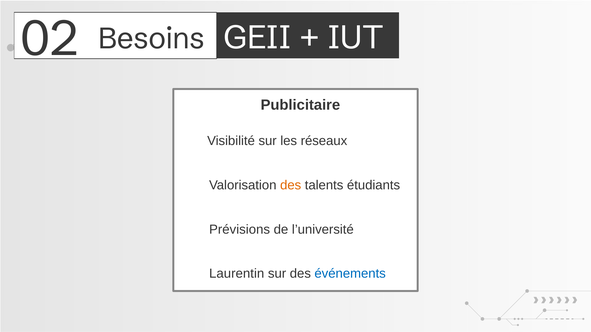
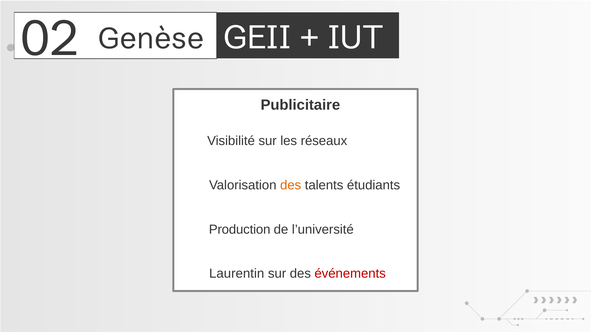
Besoins: Besoins -> Genèse
Prévisions: Prévisions -> Production
événements colour: blue -> red
